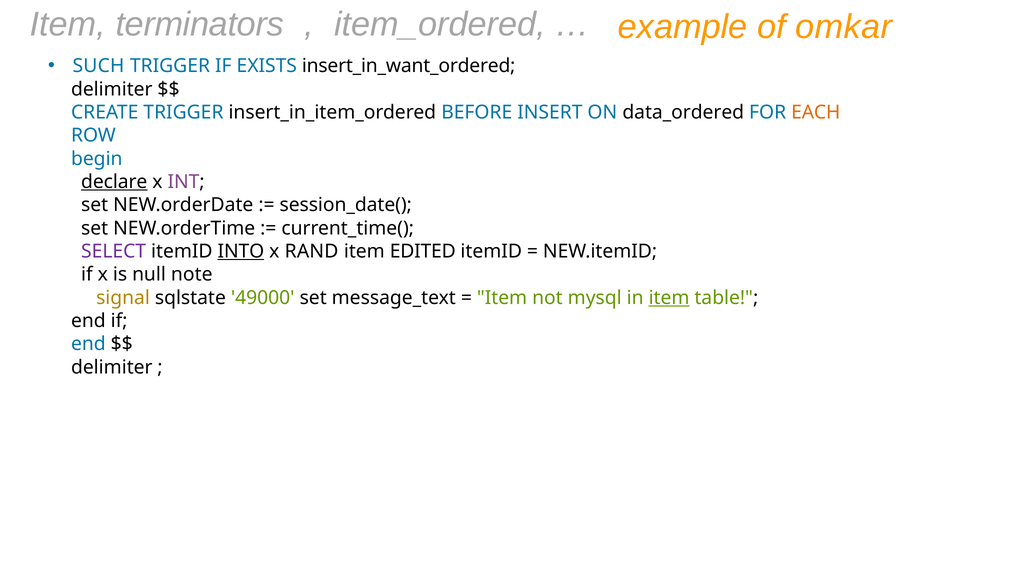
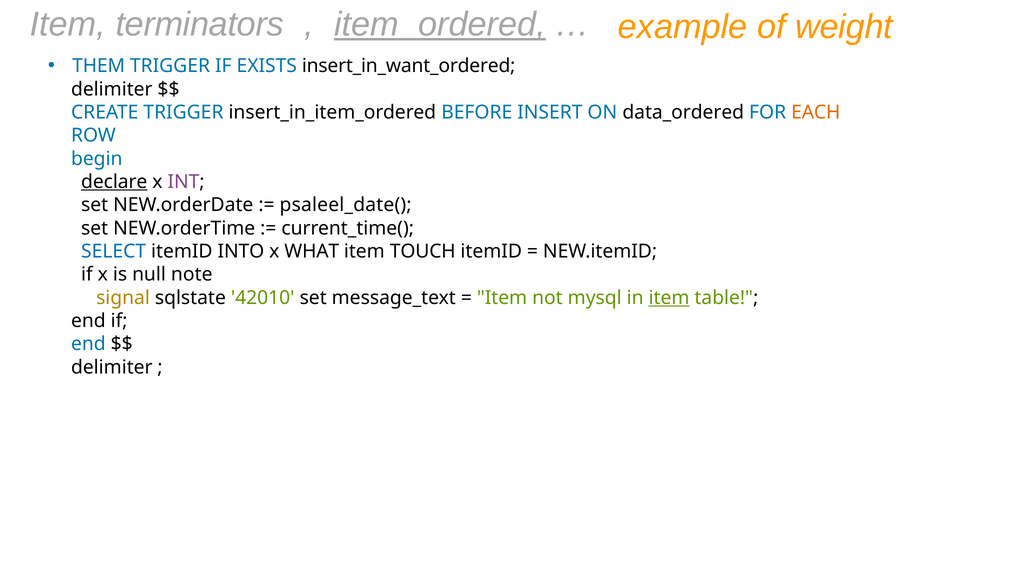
item_ordered underline: none -> present
omkar: omkar -> weight
SUCH: SUCH -> THEM
session_date(: session_date( -> psaleel_date(
SELECT colour: purple -> blue
INTO underline: present -> none
RAND: RAND -> WHAT
EDITED: EDITED -> TOUCH
49000: 49000 -> 42010
